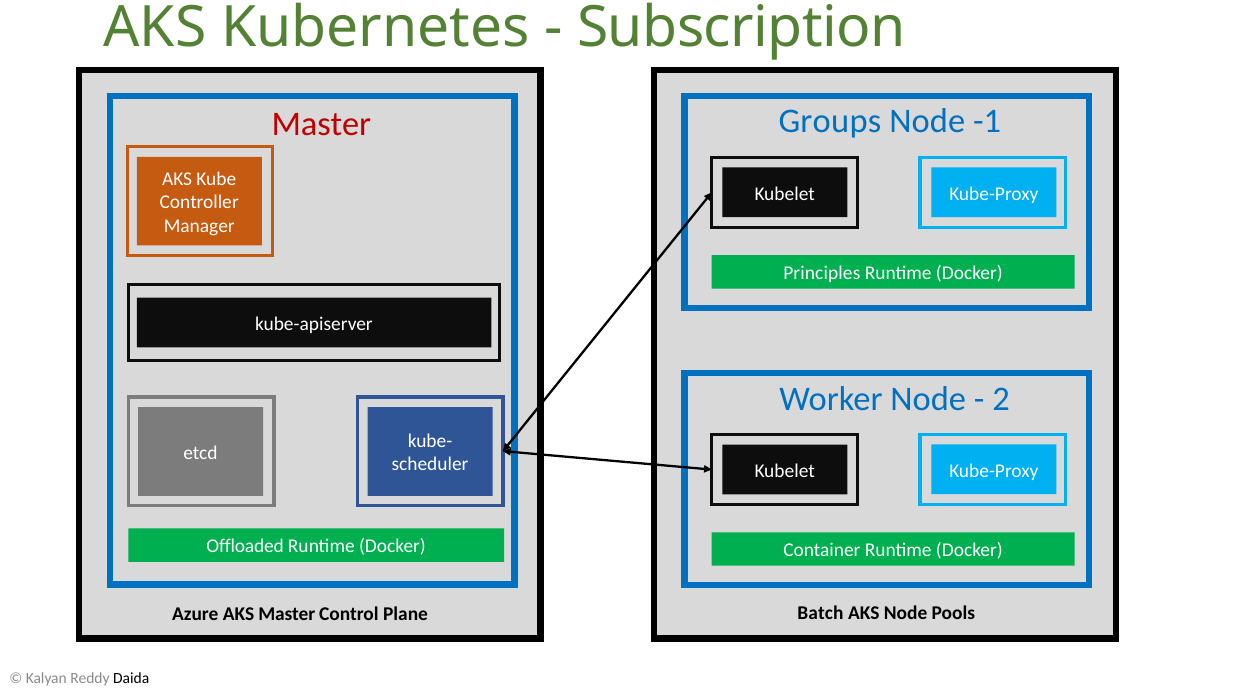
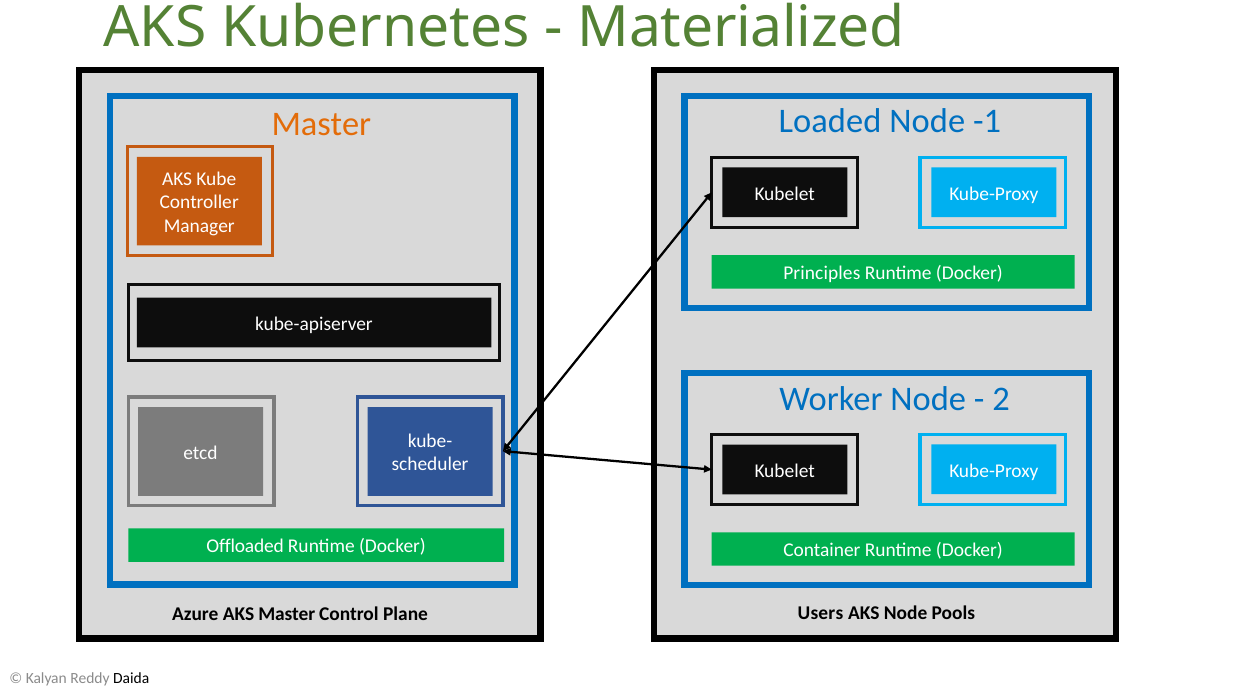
Subscription: Subscription -> Materialized
Groups: Groups -> Loaded
Master at (321, 124) colour: red -> orange
Batch: Batch -> Users
